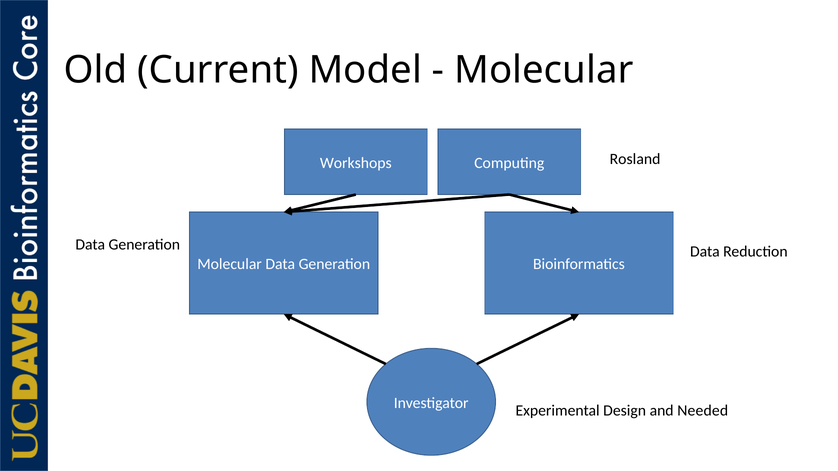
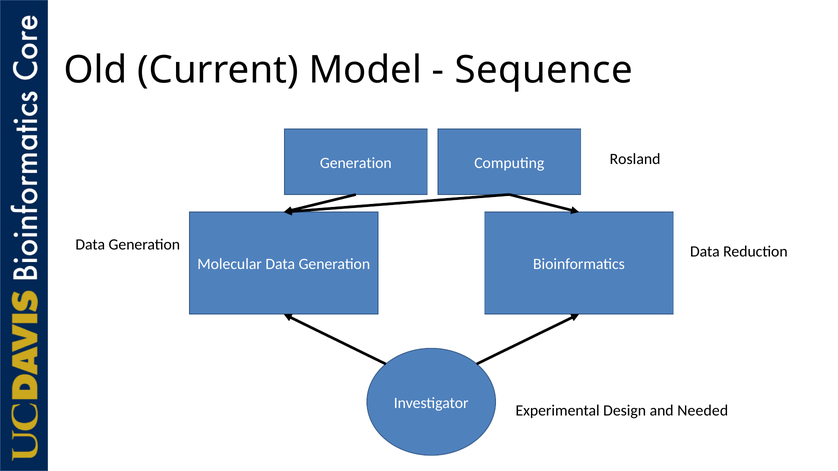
Molecular at (544, 70): Molecular -> Sequence
Workshops at (356, 163): Workshops -> Generation
